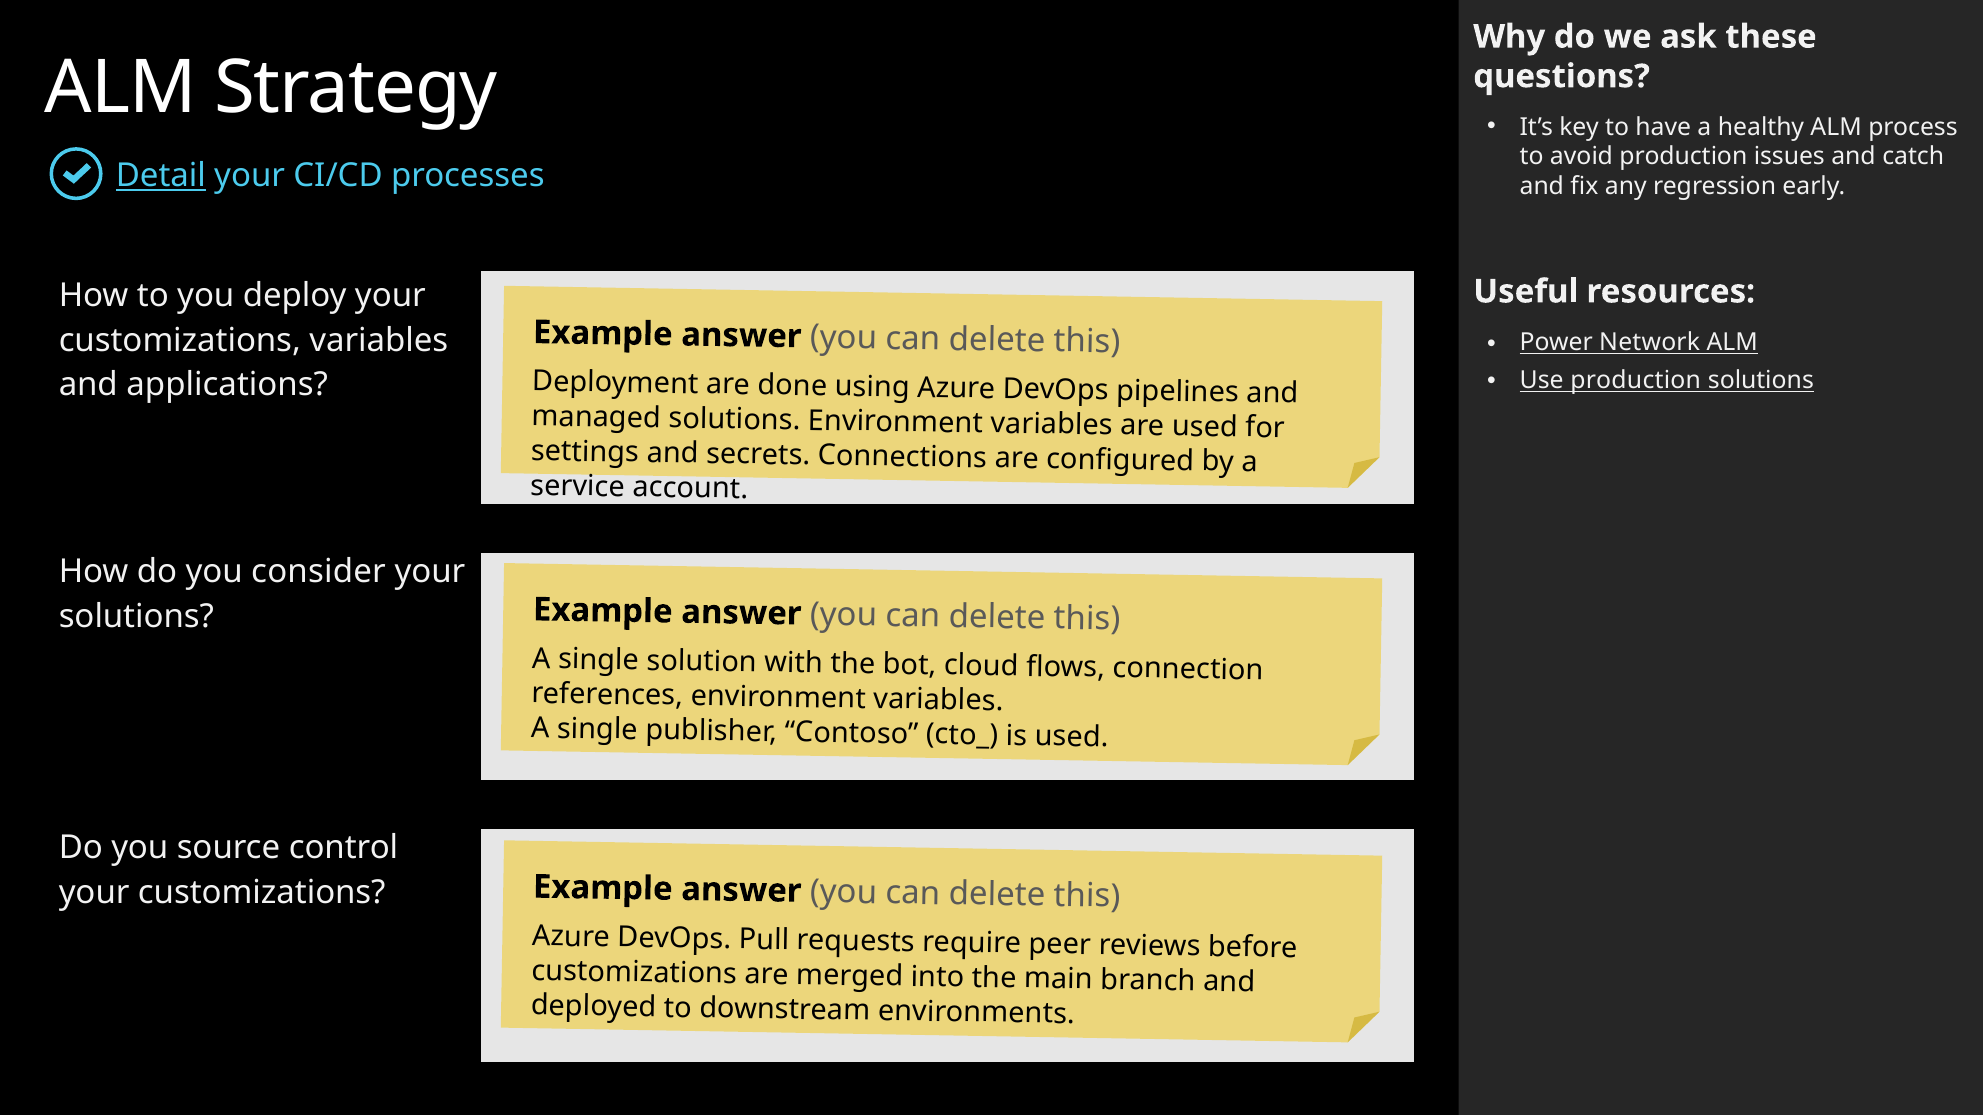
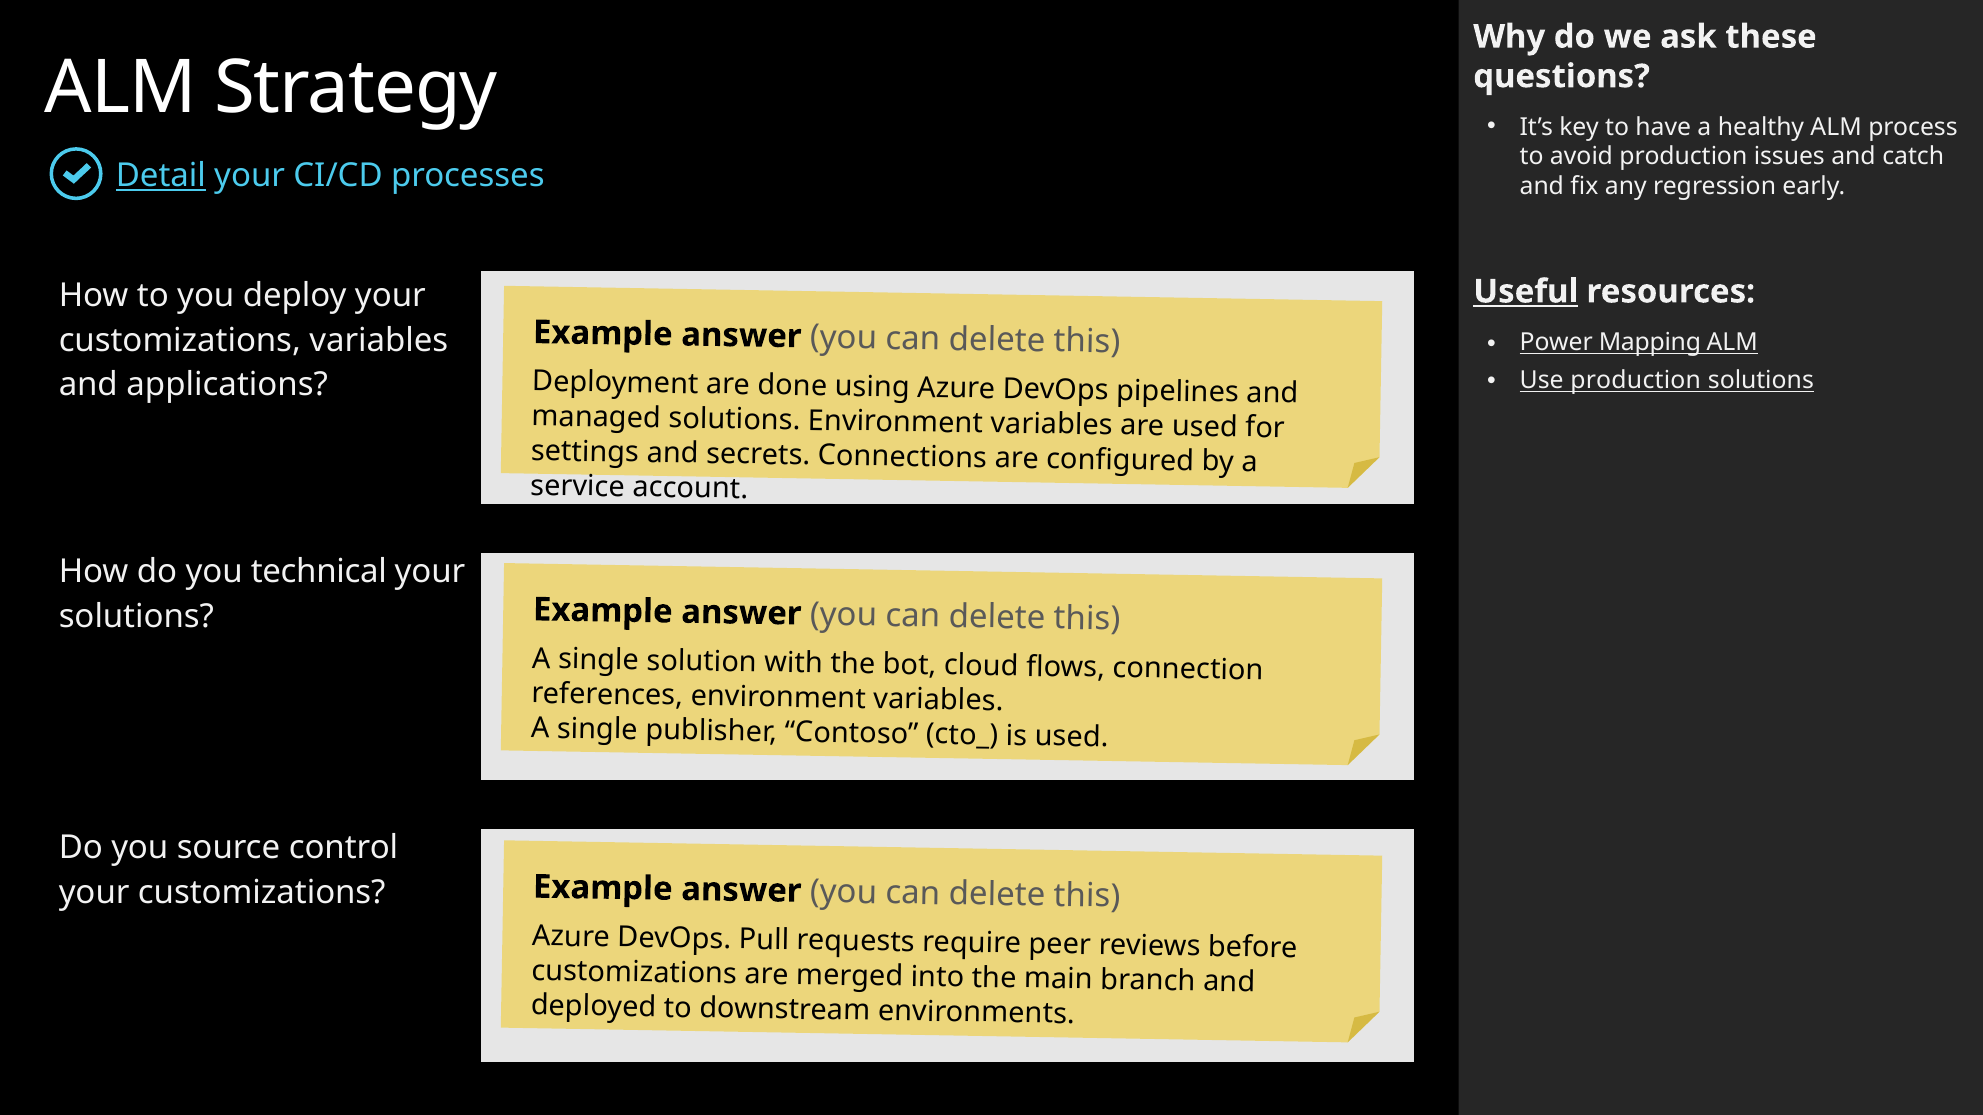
Useful underline: none -> present
Network: Network -> Mapping
consider: consider -> technical
